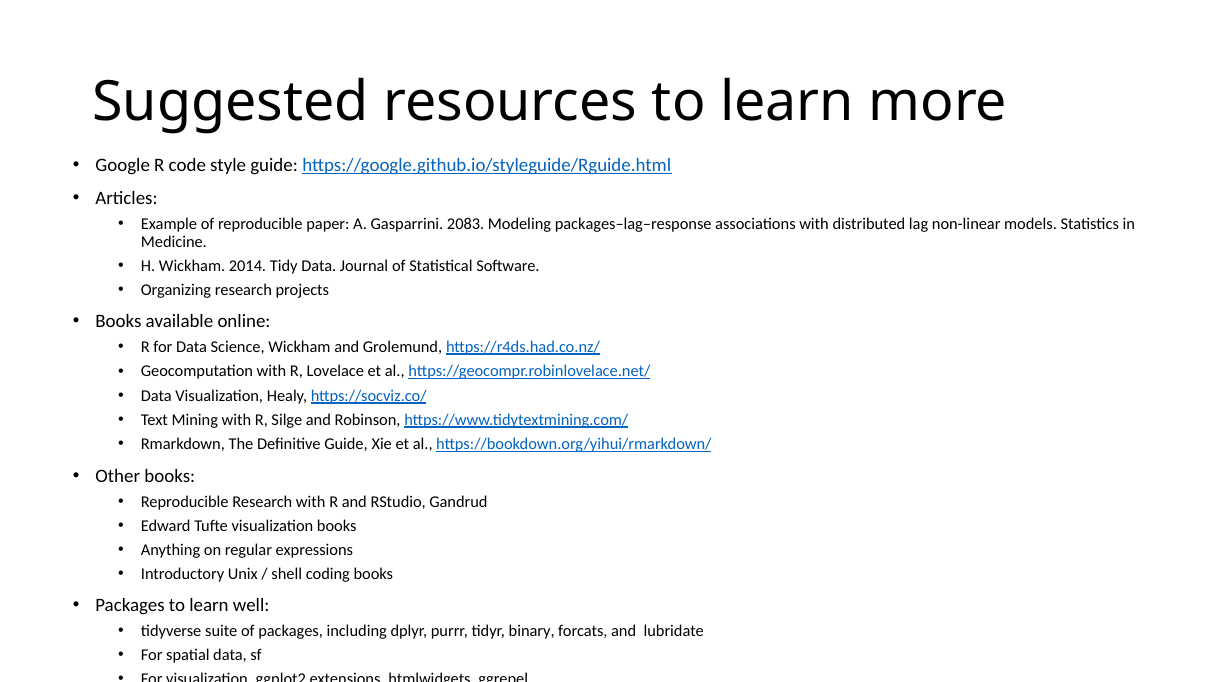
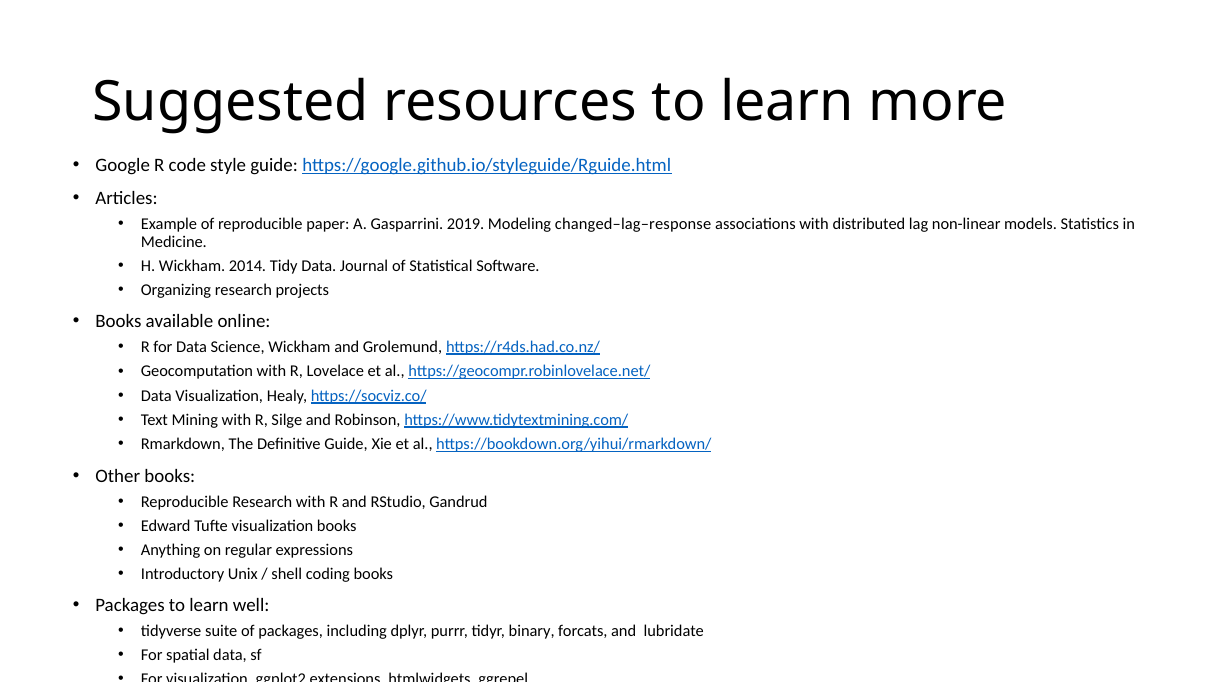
2083: 2083 -> 2019
packages–lag–response: packages–lag–response -> changed–lag–response
